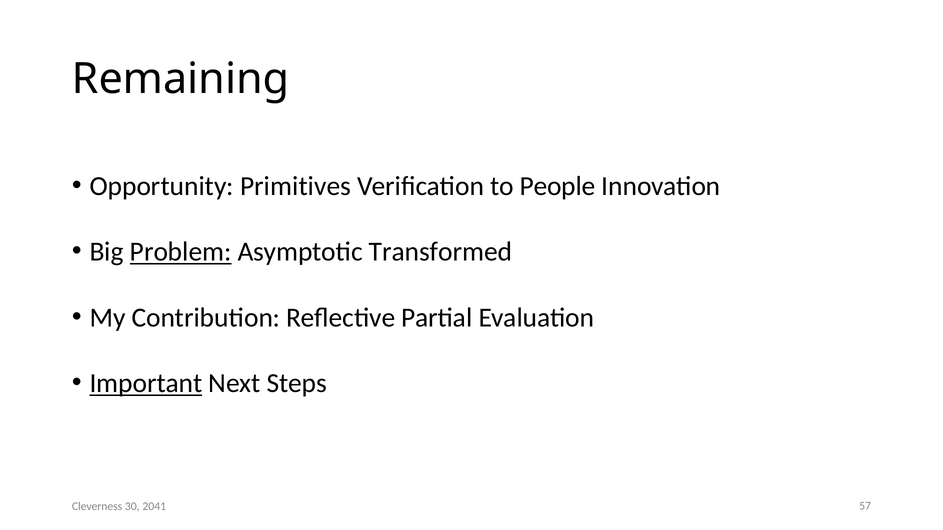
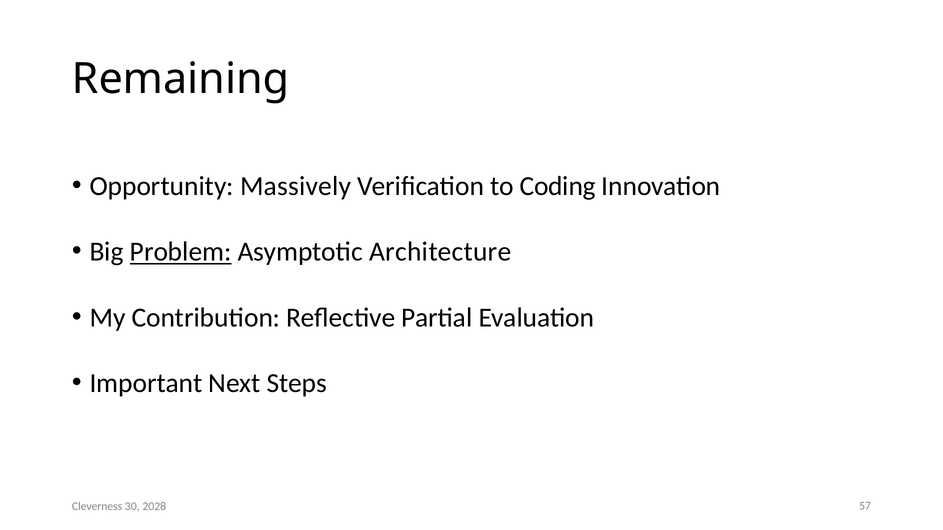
Primitives: Primitives -> Massively
People: People -> Coding
Transformed: Transformed -> Architecture
Important underline: present -> none
2041: 2041 -> 2028
